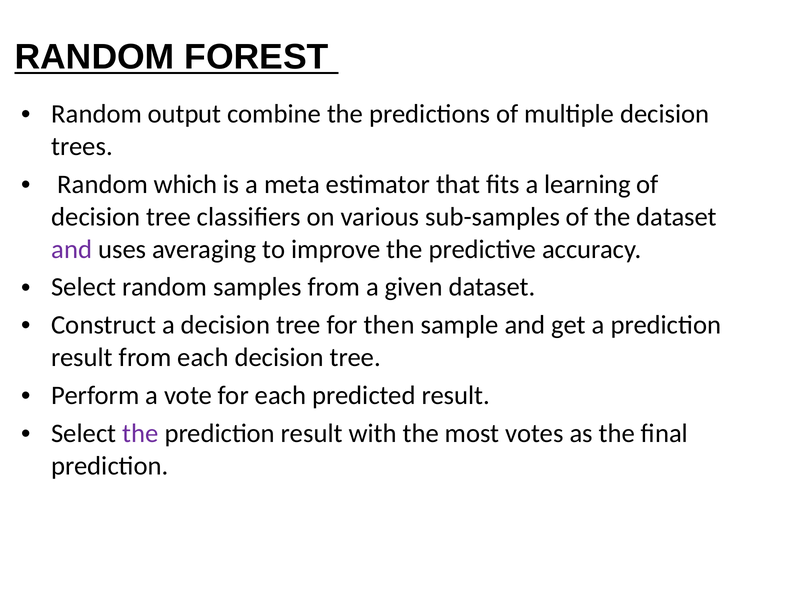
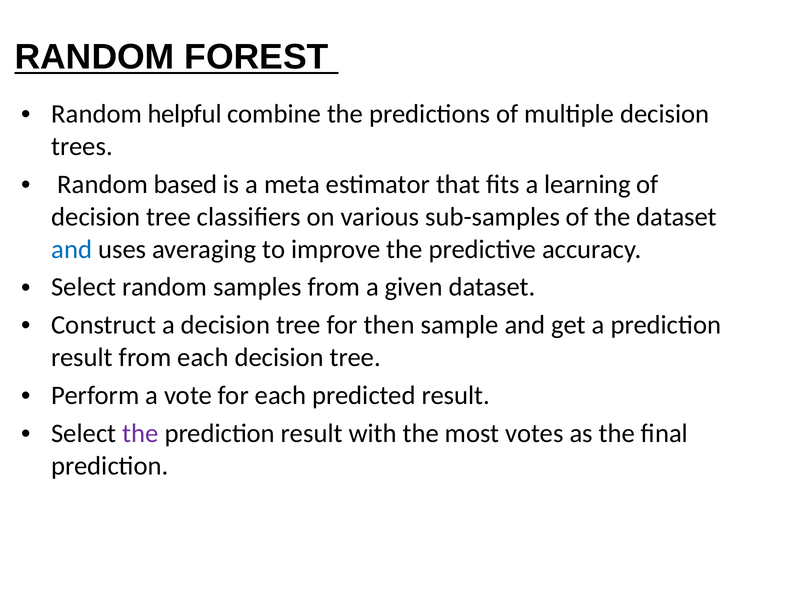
output: output -> helpful
which: which -> based
and at (72, 249) colour: purple -> blue
